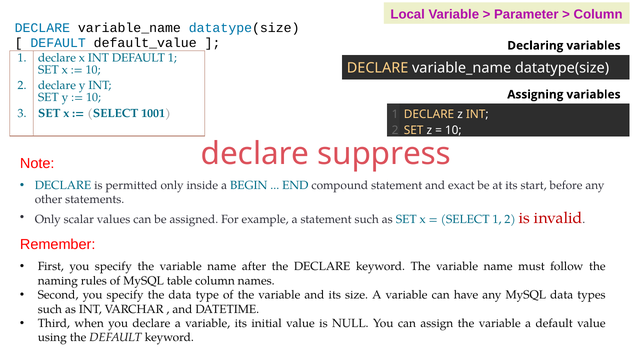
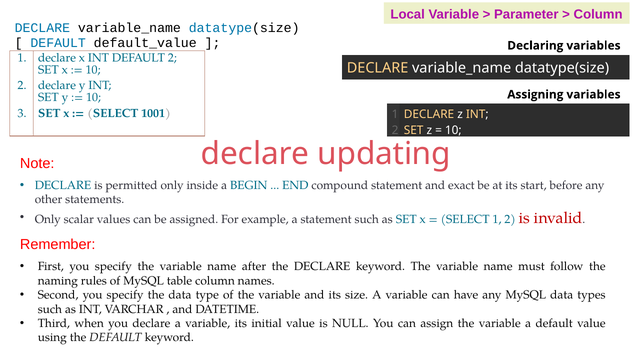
DEFAULT 1: 1 -> 2
suppress: suppress -> updating
